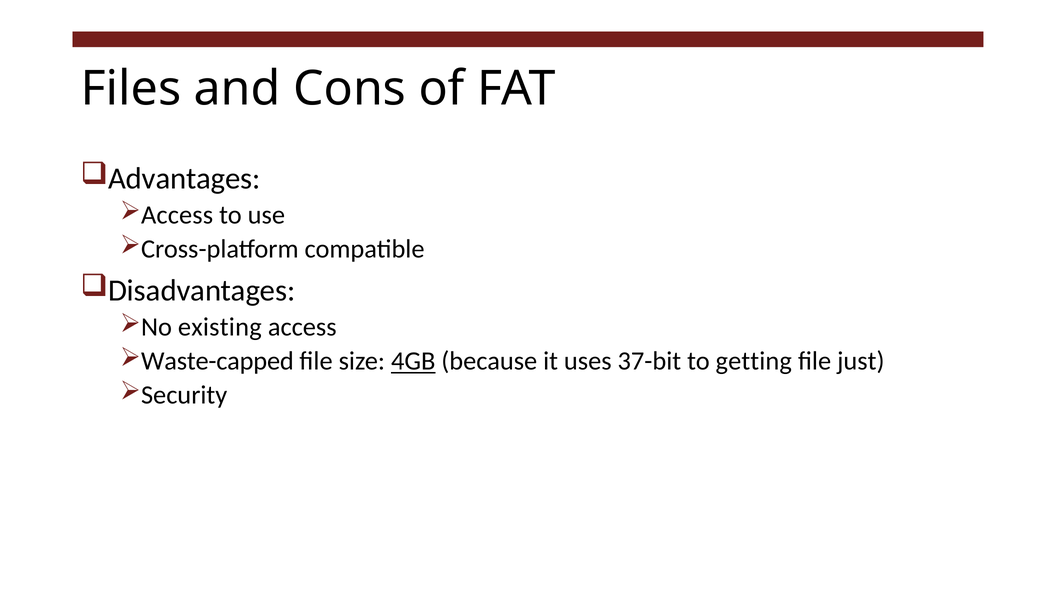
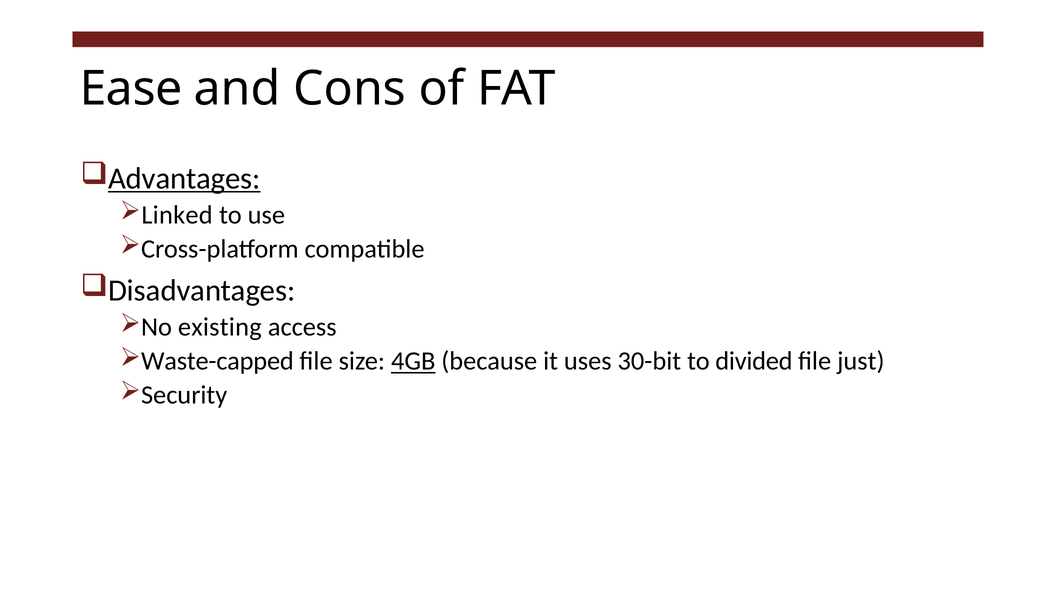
Files: Files -> Ease
Advantages underline: none -> present
Access at (177, 215): Access -> Linked
37-bit: 37-bit -> 30-bit
getting: getting -> divided
